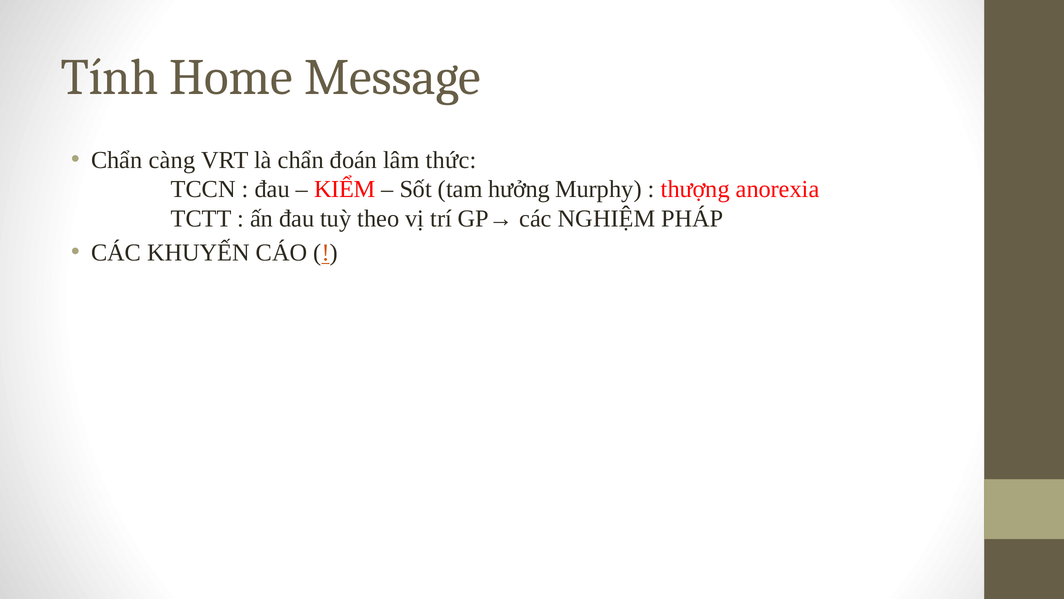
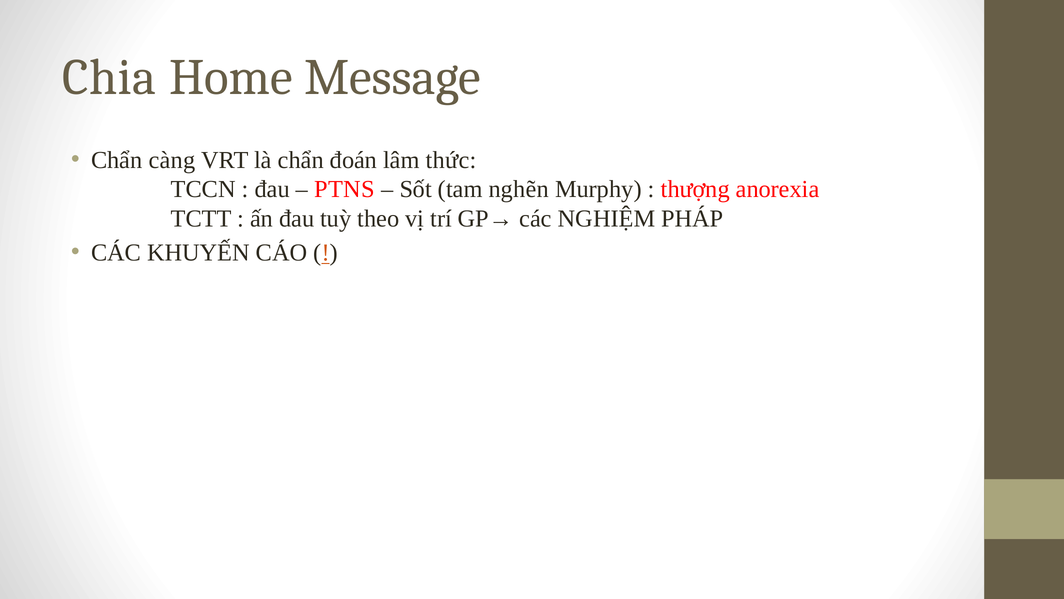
Tính: Tính -> Chia
KIỂM: KIỂM -> PTNS
hưởng: hưởng -> nghẽn
